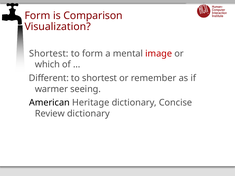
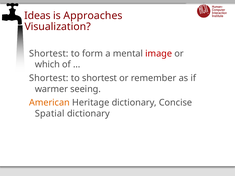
Form at (37, 16): Form -> Ideas
Comparison: Comparison -> Approaches
Different at (49, 78): Different -> Shortest
American colour: black -> orange
Review: Review -> Spatial
